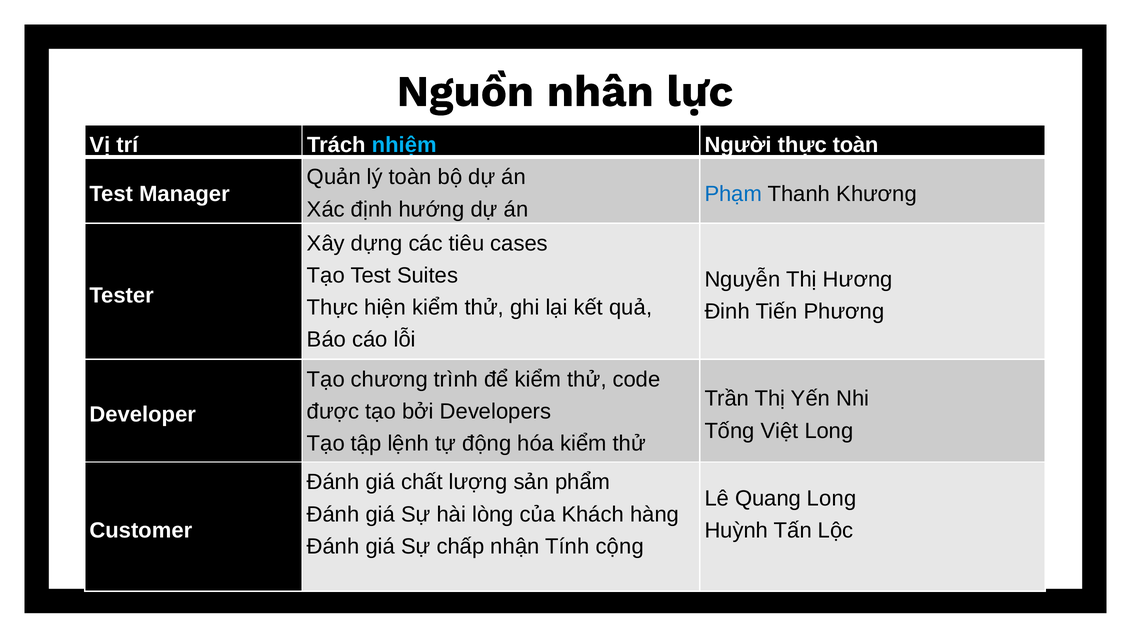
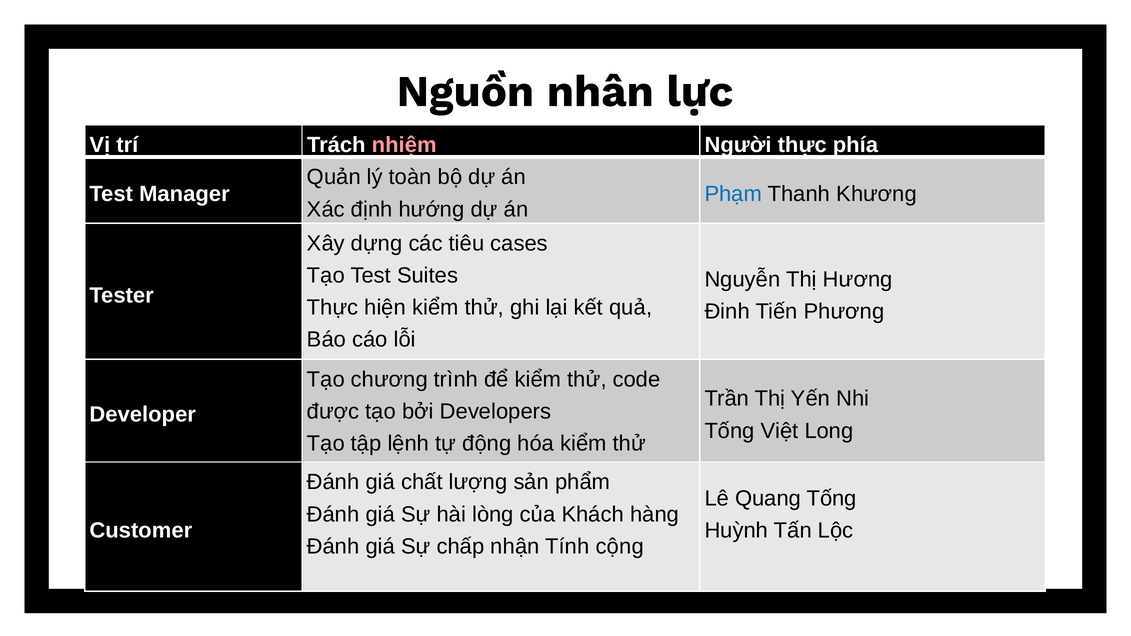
nhiệm colour: light blue -> pink
thực toàn: toàn -> phía
Quang Long: Long -> Tống
